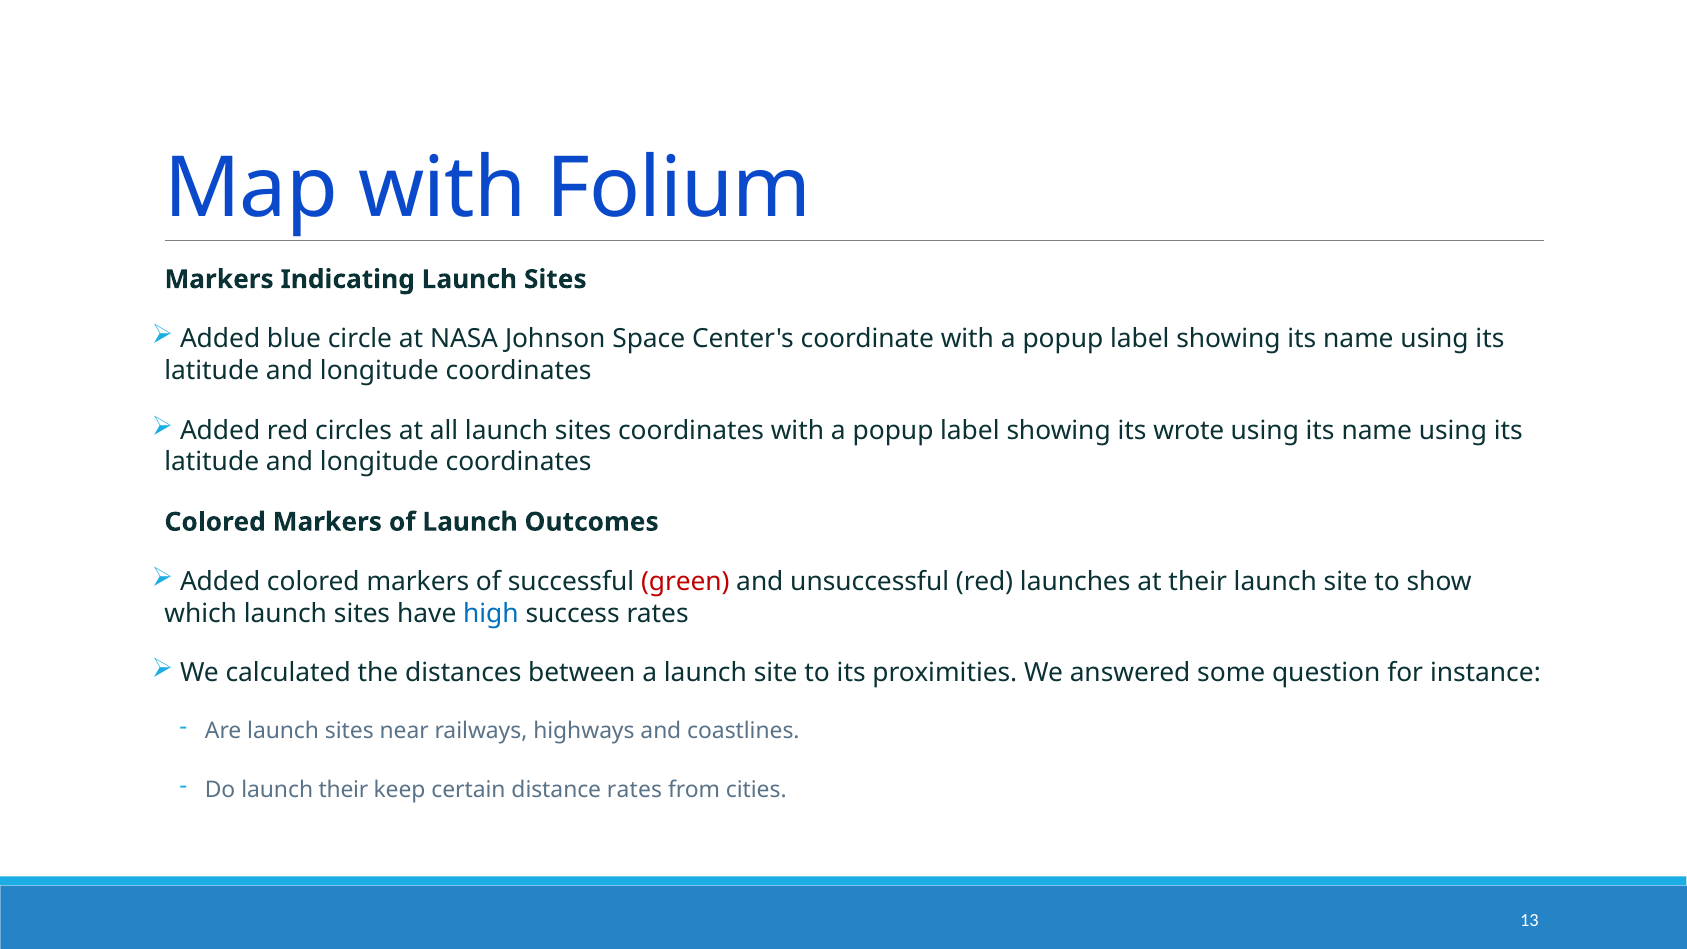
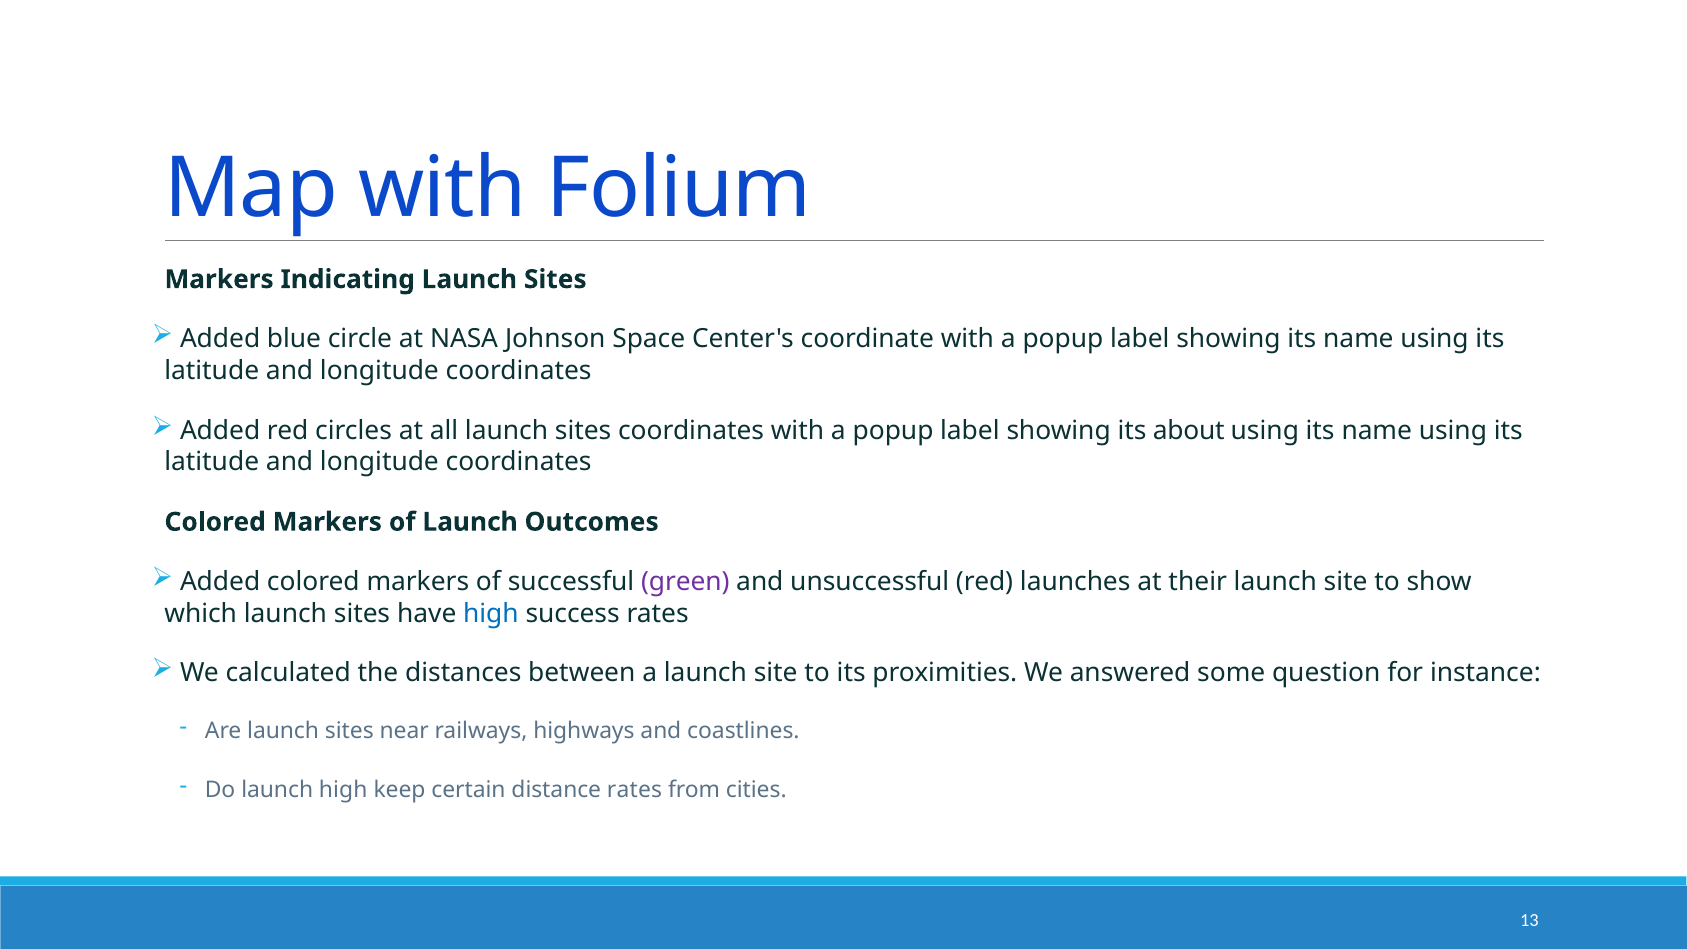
wrote: wrote -> about
green colour: red -> purple
launch their: their -> high
